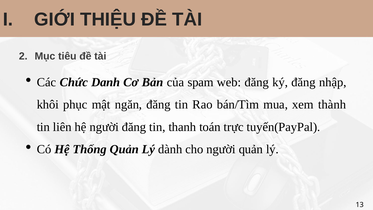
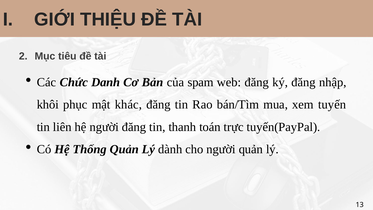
ngăn: ngăn -> khác
thành: thành -> tuyến
